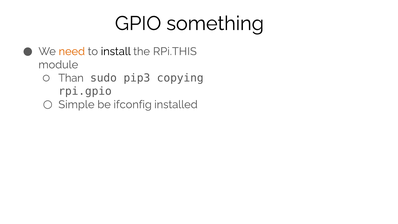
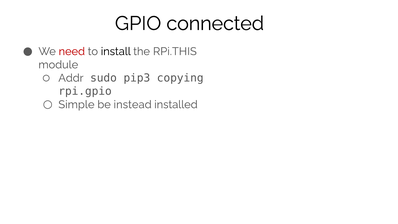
something: something -> connected
need colour: orange -> red
Than: Than -> Addr
ifconfig: ifconfig -> instead
